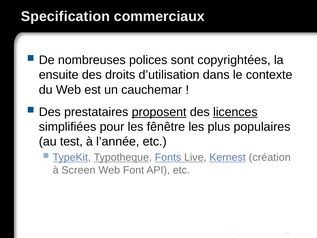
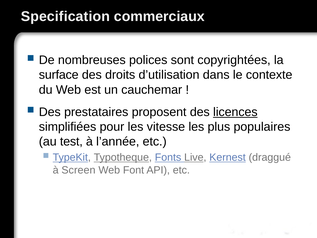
ensuite: ensuite -> surface
proposent underline: present -> none
fênêtre: fênêtre -> vitesse
création: création -> draggué
